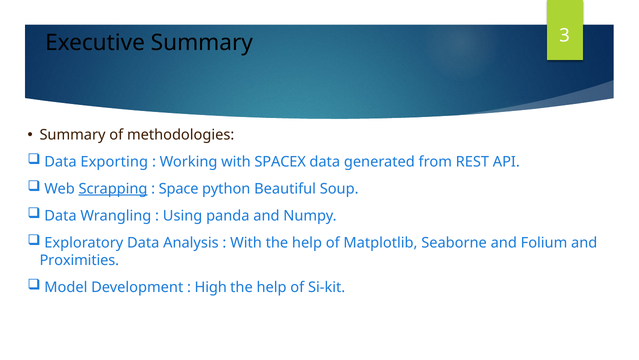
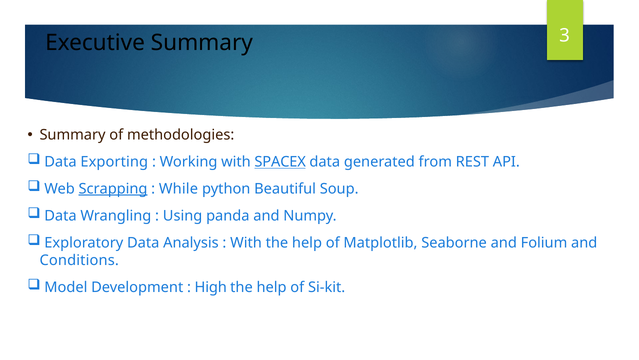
SPACEX underline: none -> present
Space: Space -> While
Proximities: Proximities -> Conditions
